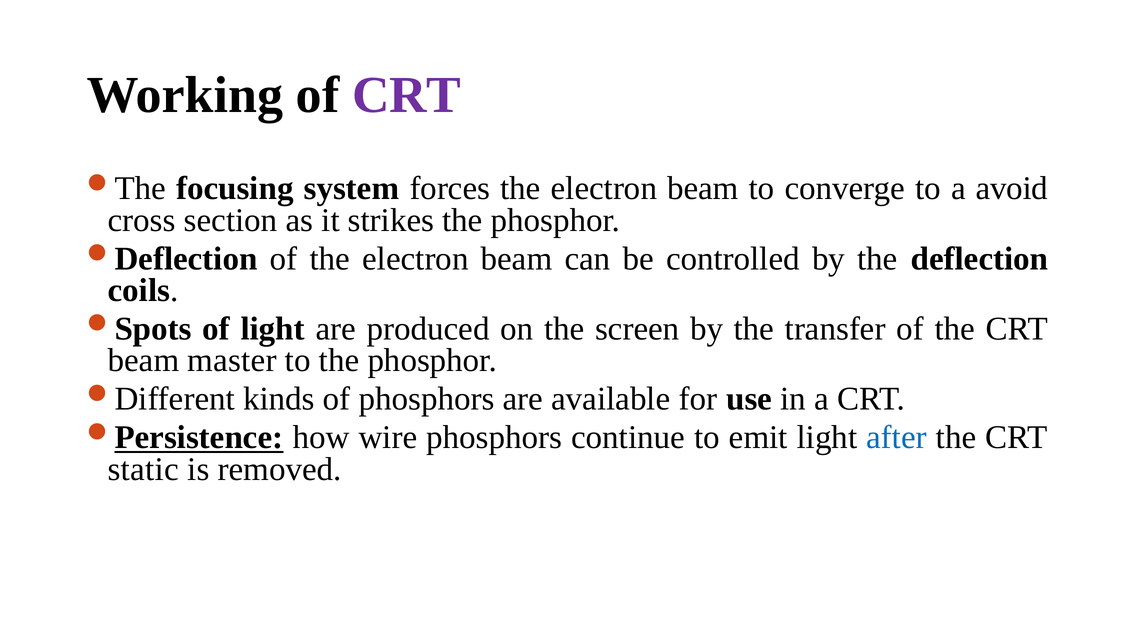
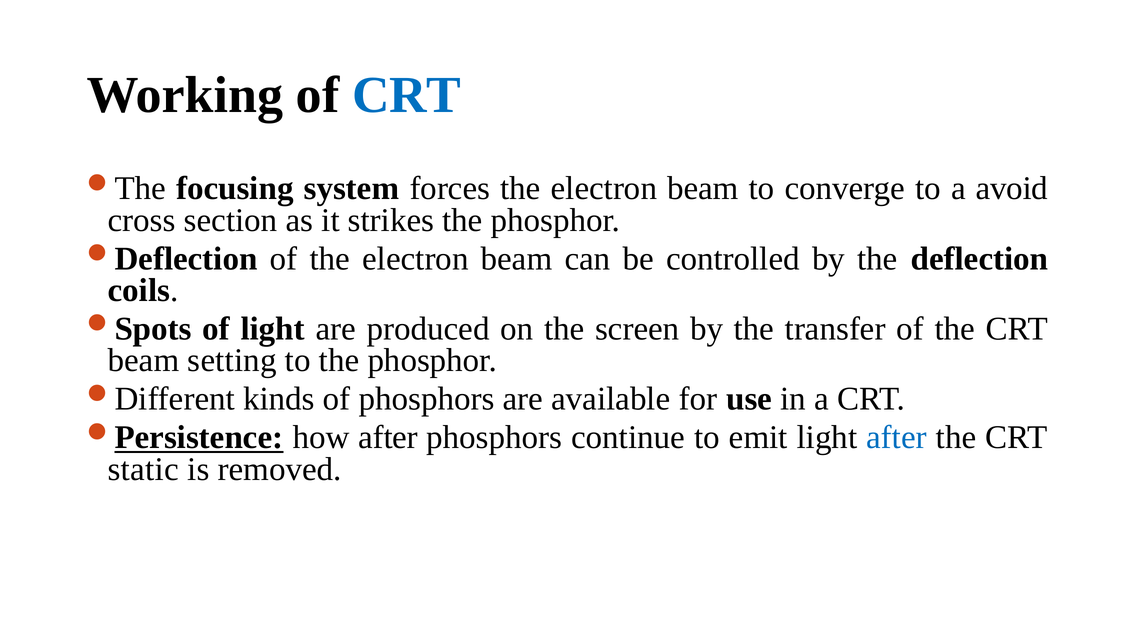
CRT at (407, 95) colour: purple -> blue
master: master -> setting
how wire: wire -> after
